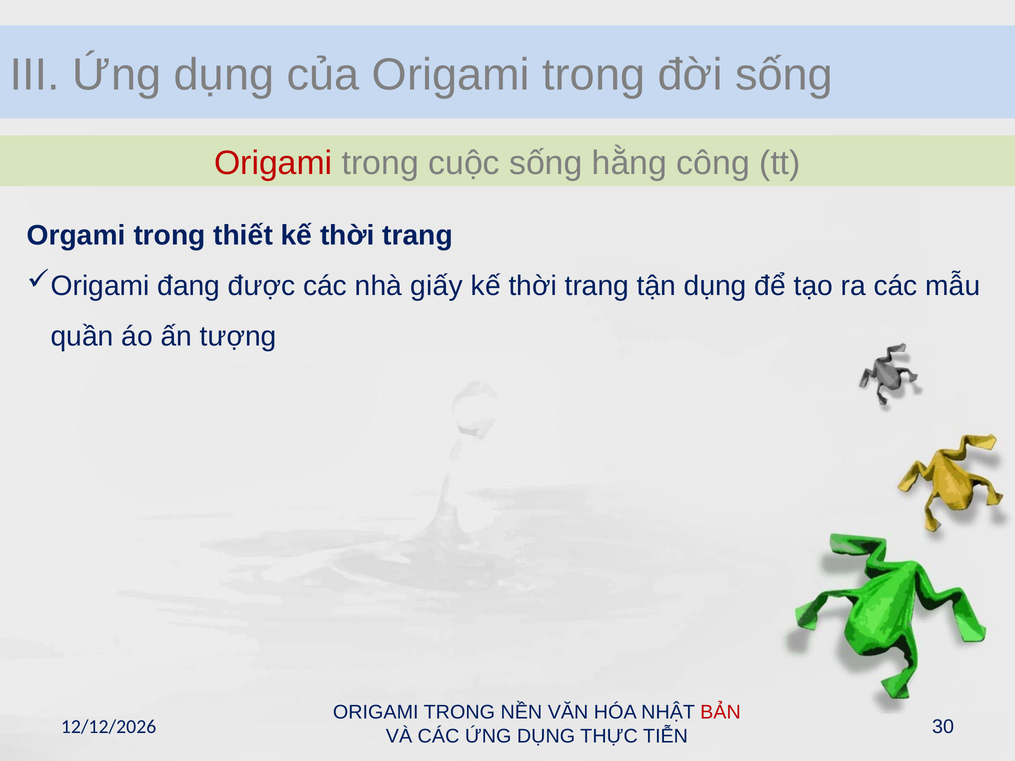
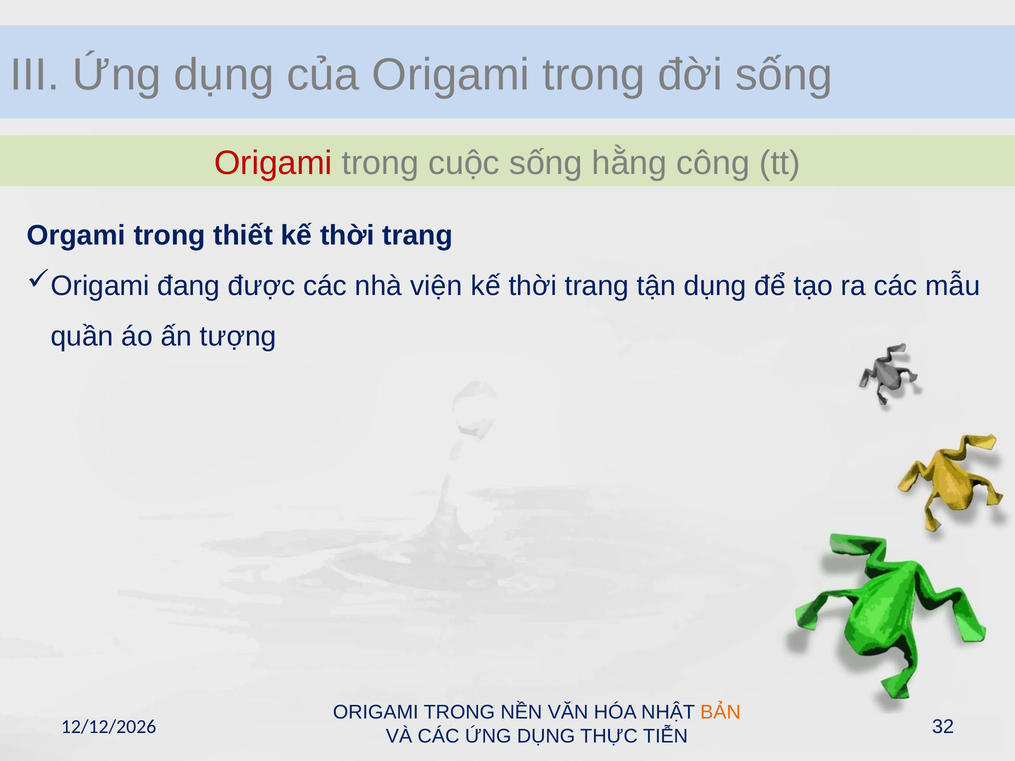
giấy: giấy -> viện
BẢN colour: red -> orange
30: 30 -> 32
